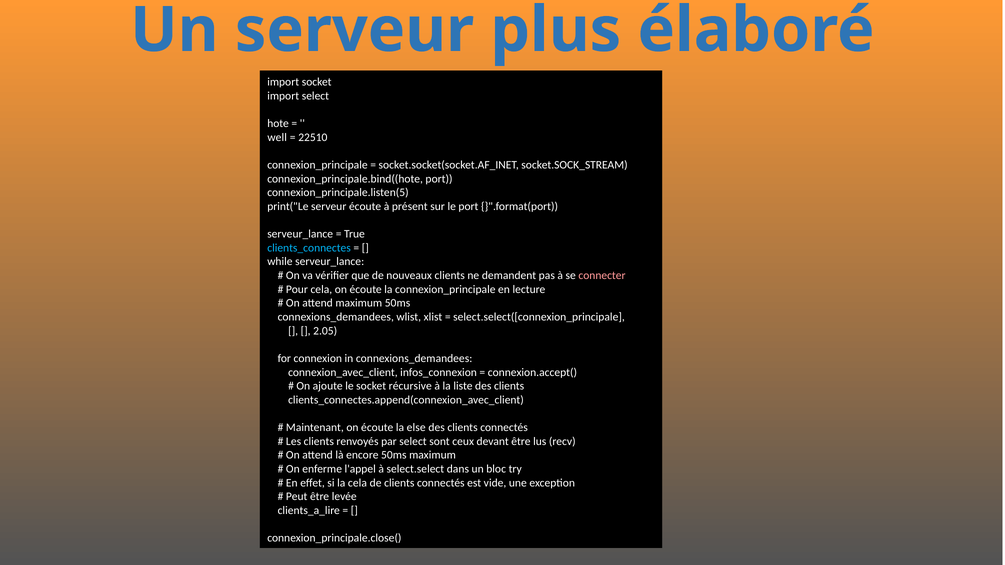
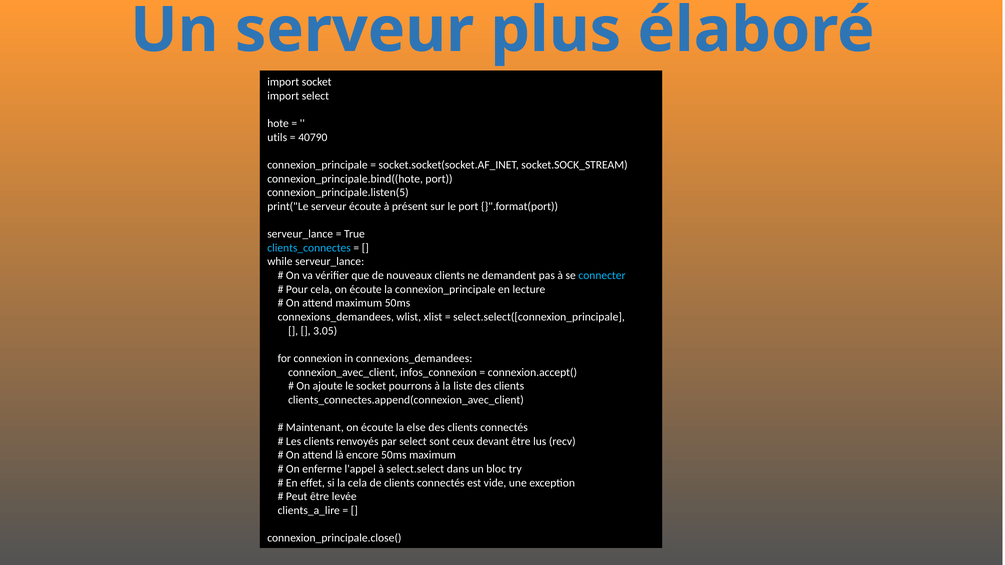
well: well -> utils
22510: 22510 -> 40790
connecter colour: pink -> light blue
2.05: 2.05 -> 3.05
récursive: récursive -> pourrons
